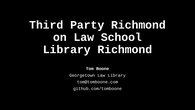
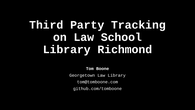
Party Richmond: Richmond -> Tracking
